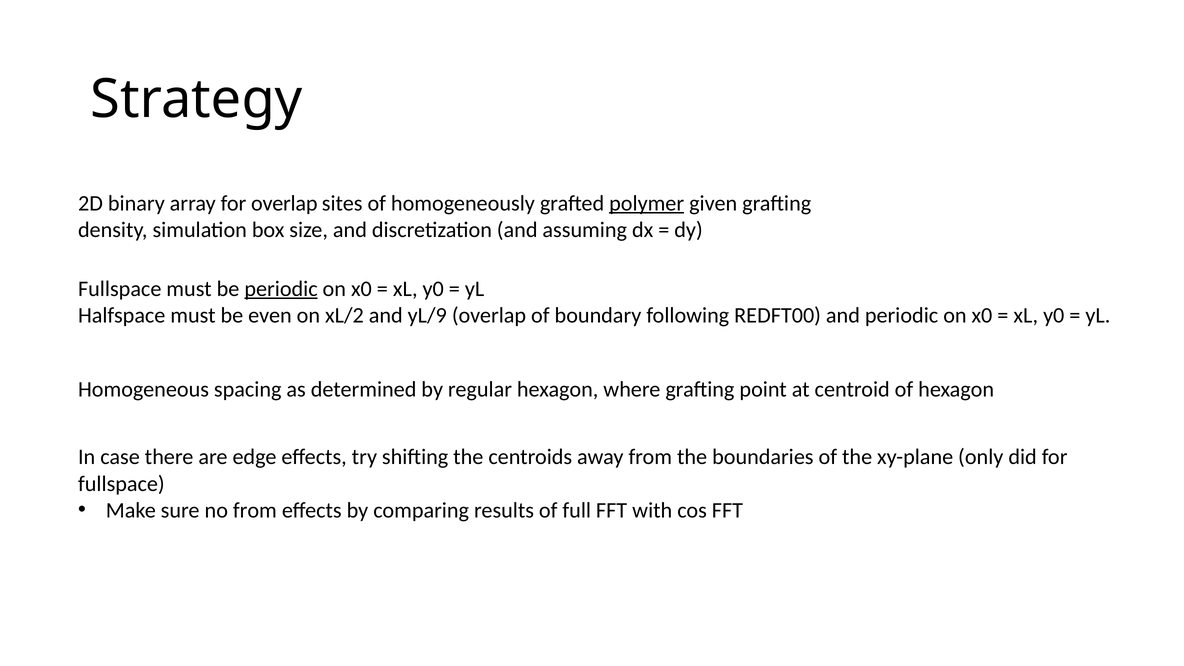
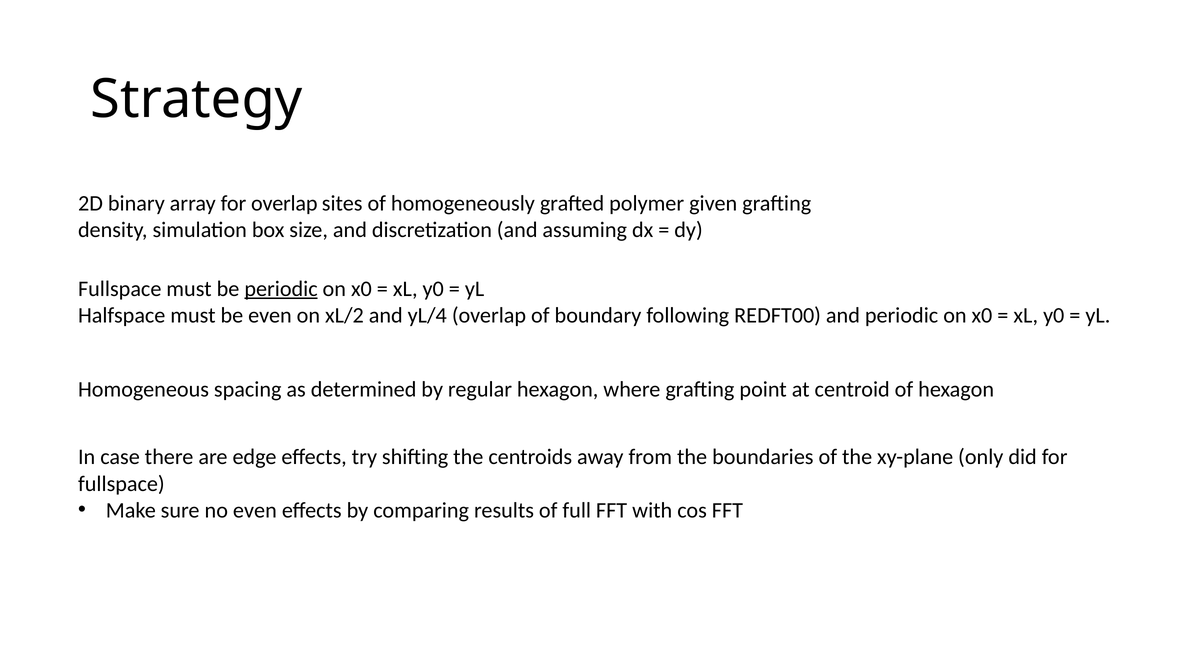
polymer underline: present -> none
yL/9: yL/9 -> yL/4
no from: from -> even
